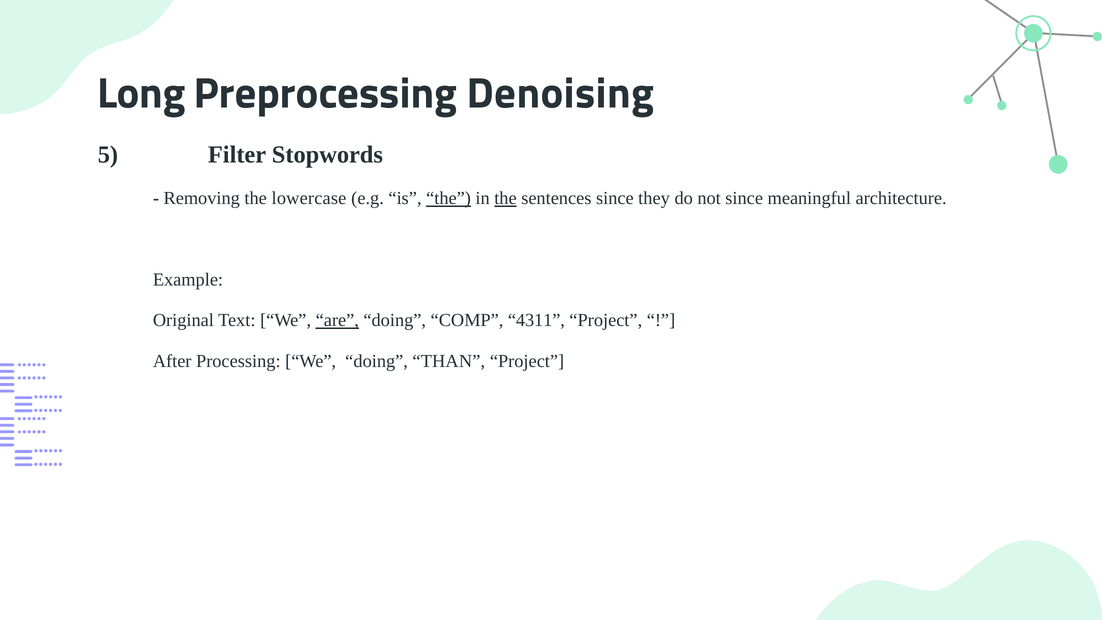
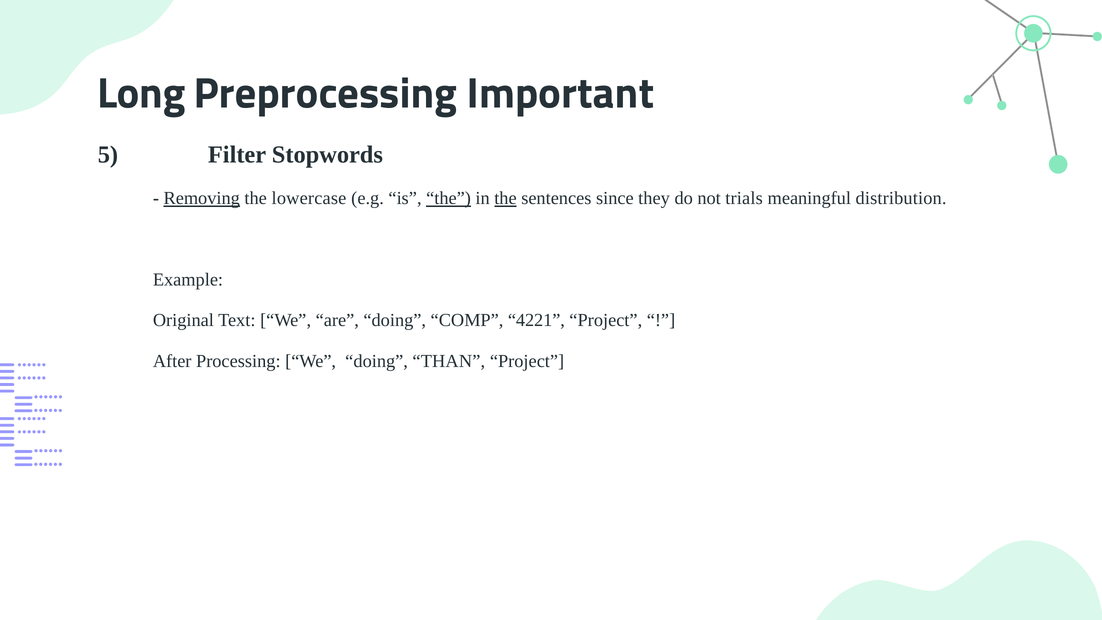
Denoising: Denoising -> Important
Removing underline: none -> present
not since: since -> trials
architecture: architecture -> distribution
are underline: present -> none
4311: 4311 -> 4221
